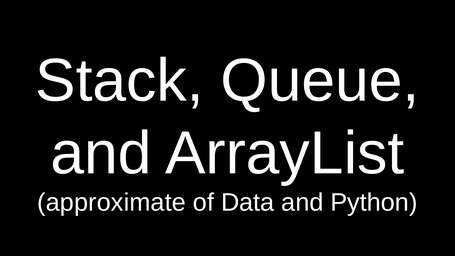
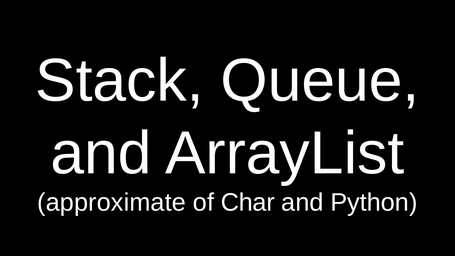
Data: Data -> Char
